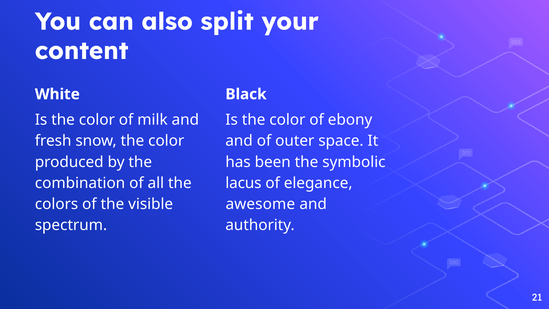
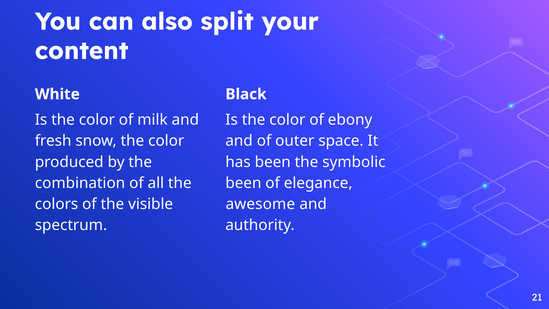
lacus at (243, 183): lacus -> been
